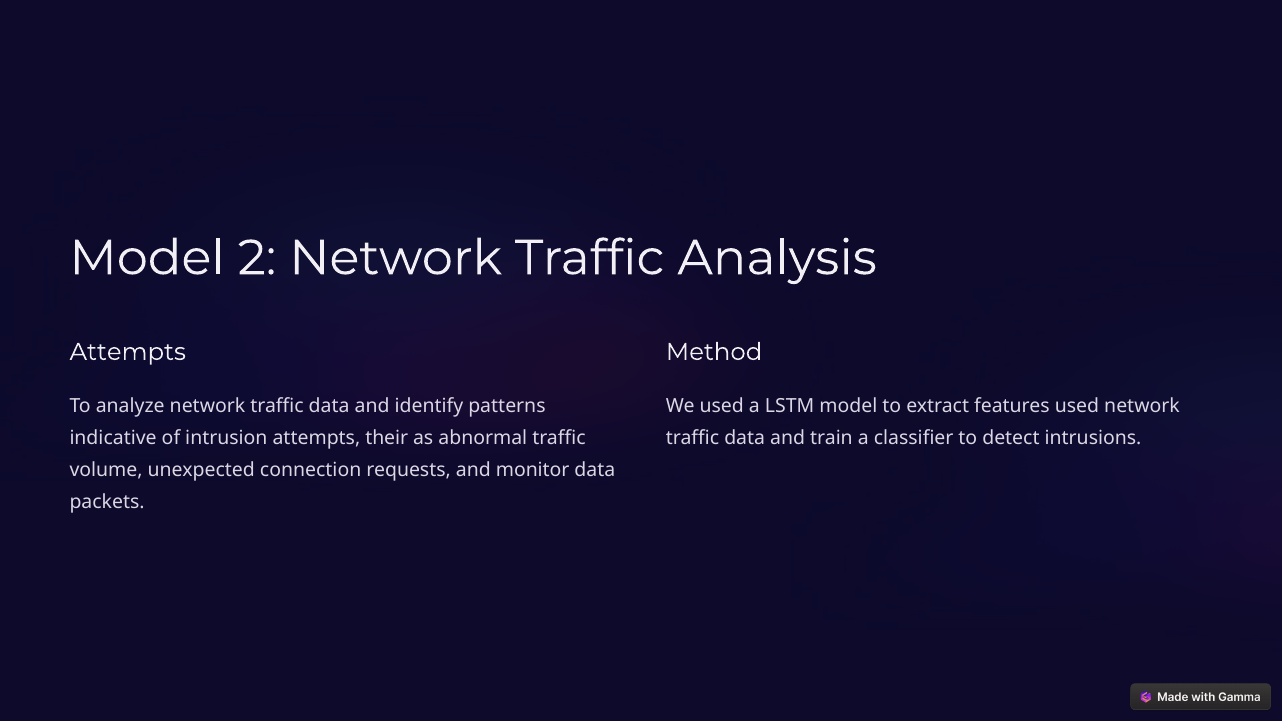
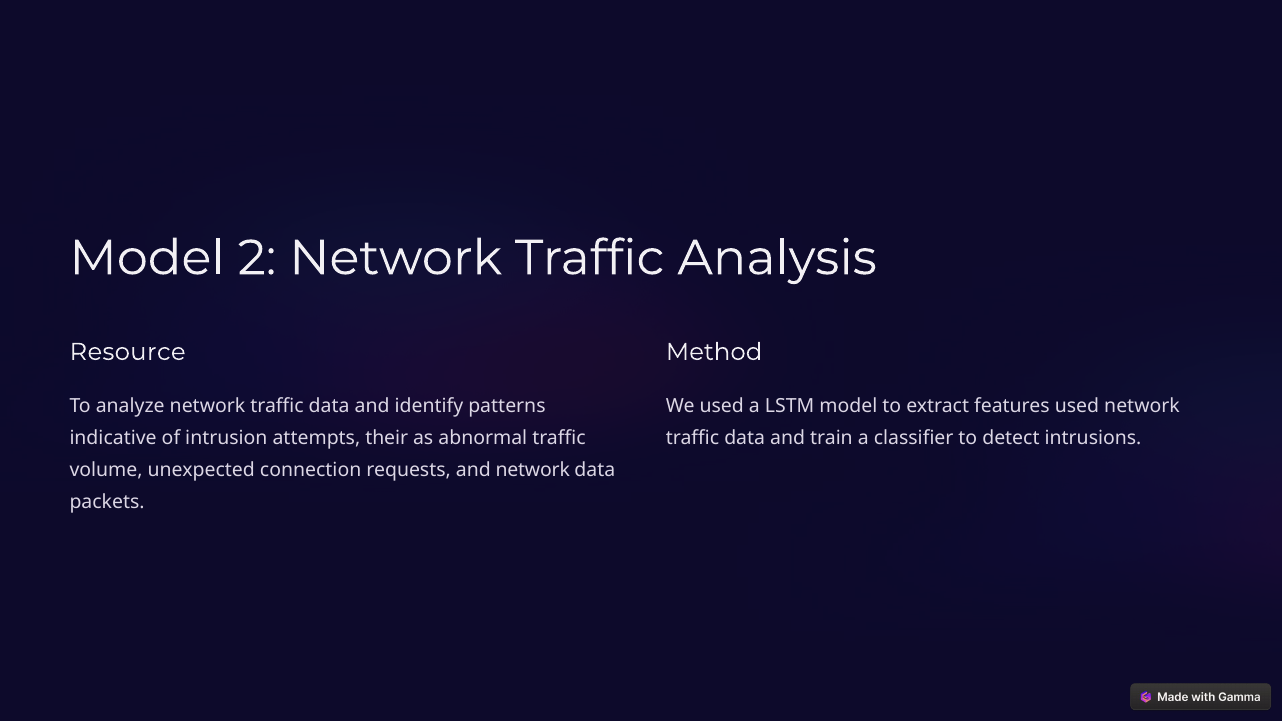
Attempts at (128, 352): Attempts -> Resource
and monitor: monitor -> network
